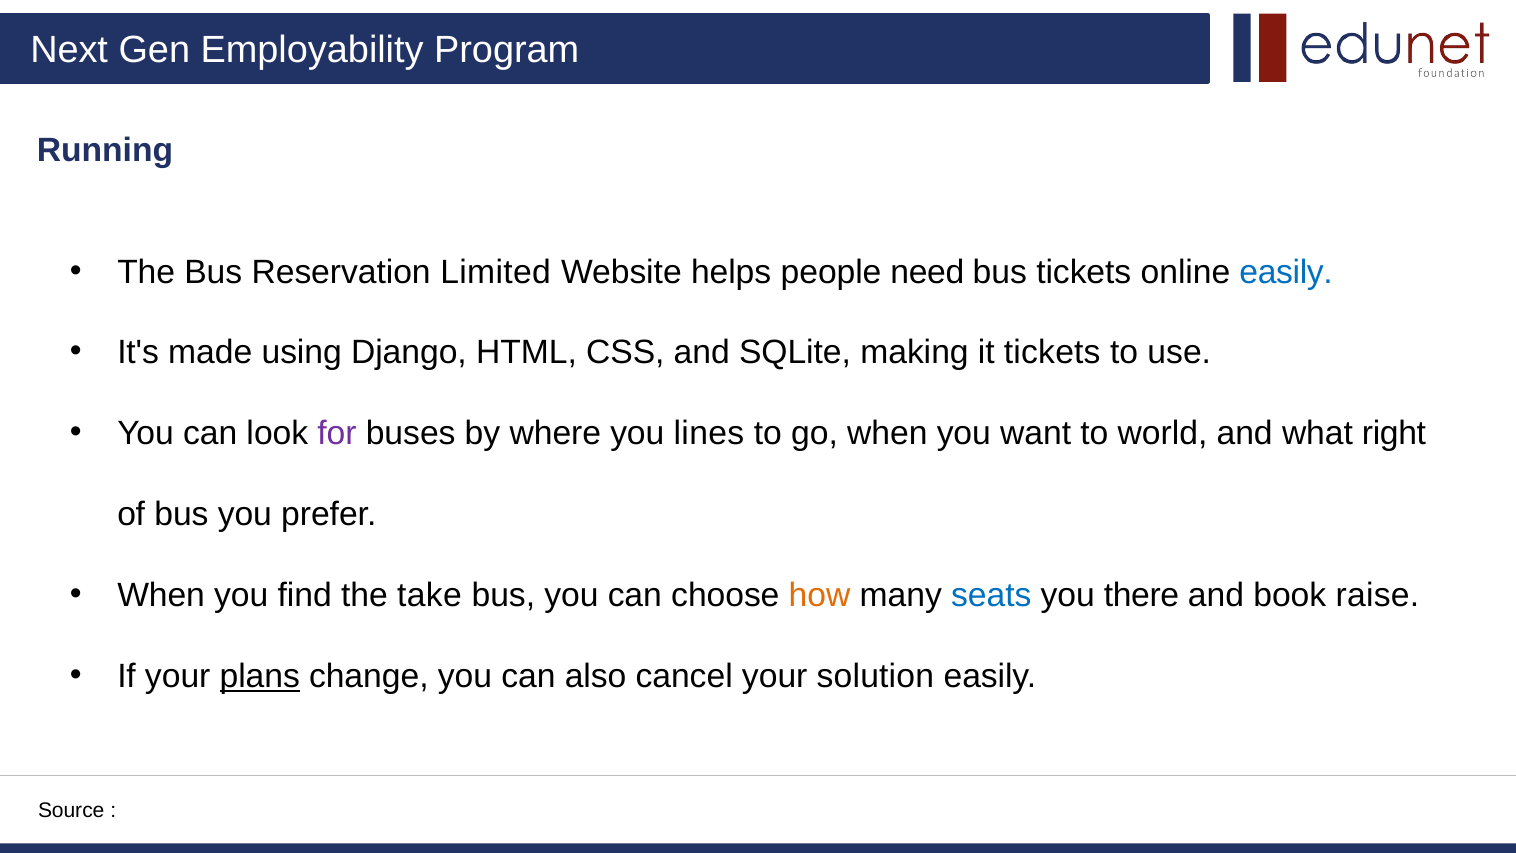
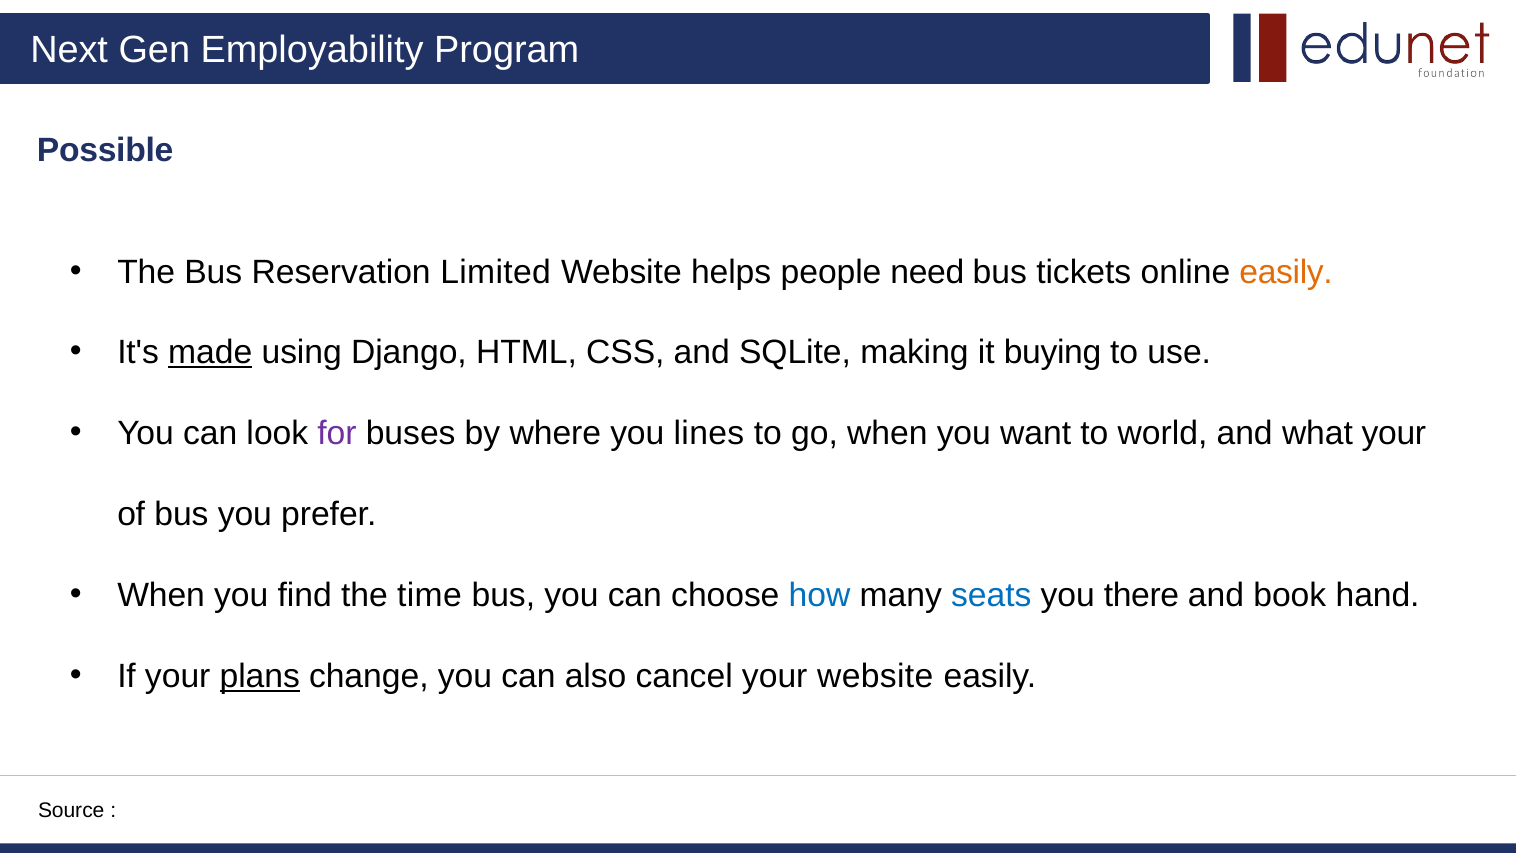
Running: Running -> Possible
easily at (1286, 272) colour: blue -> orange
made underline: none -> present
it tickets: tickets -> buying
what right: right -> your
take: take -> time
how colour: orange -> blue
raise: raise -> hand
your solution: solution -> website
